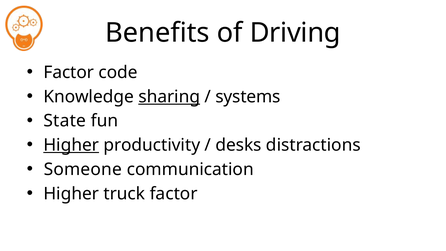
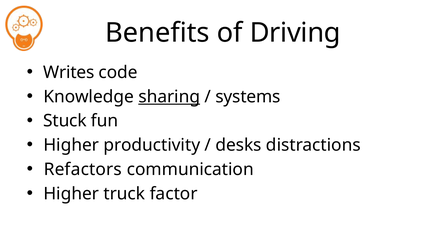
Factor at (69, 72): Factor -> Writes
State: State -> Stuck
Higher at (71, 145) underline: present -> none
Someone: Someone -> Refactors
